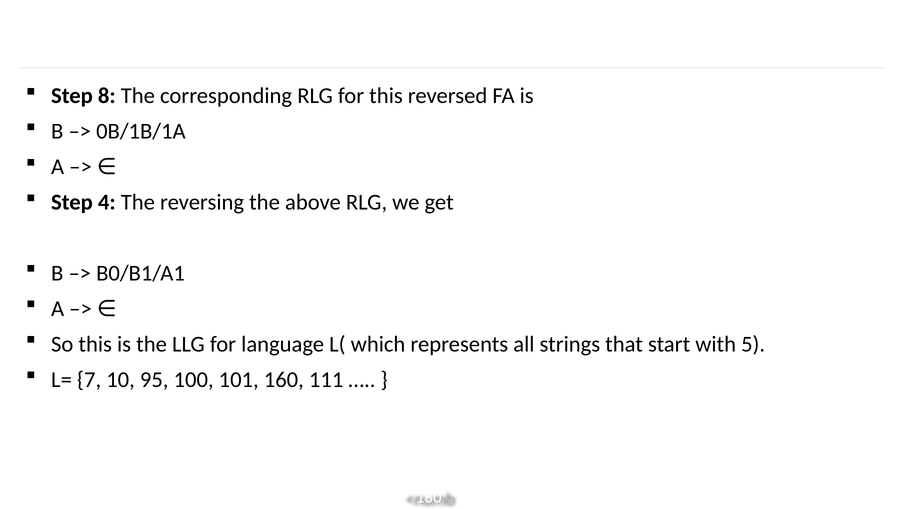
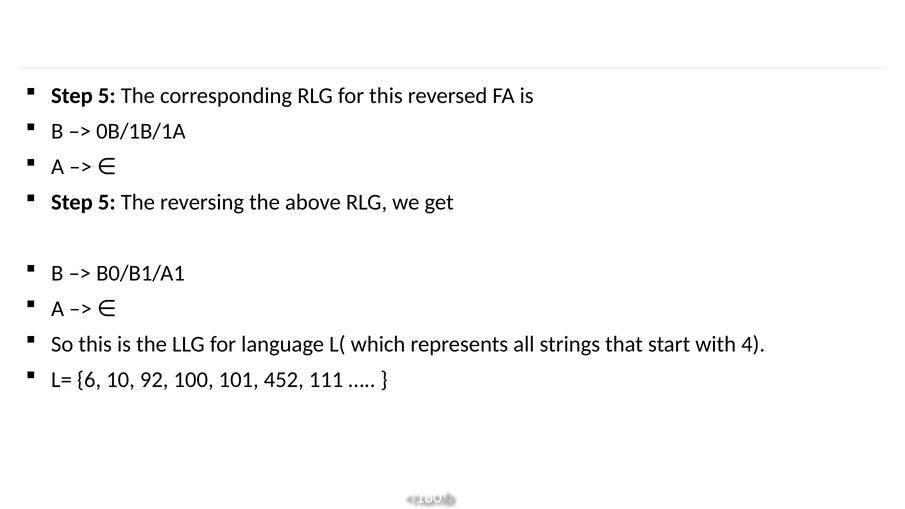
8 at (107, 96): 8 -> 5
4 at (107, 202): 4 -> 5
5: 5 -> 4
7: 7 -> 6
95: 95 -> 92
160: 160 -> 452
